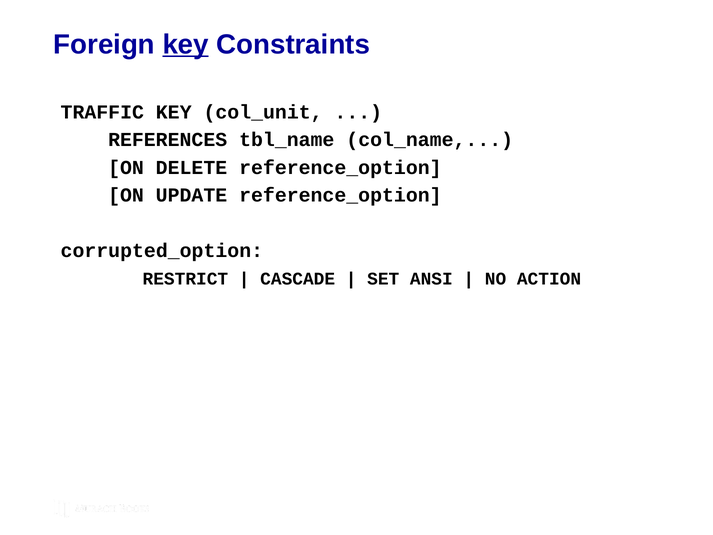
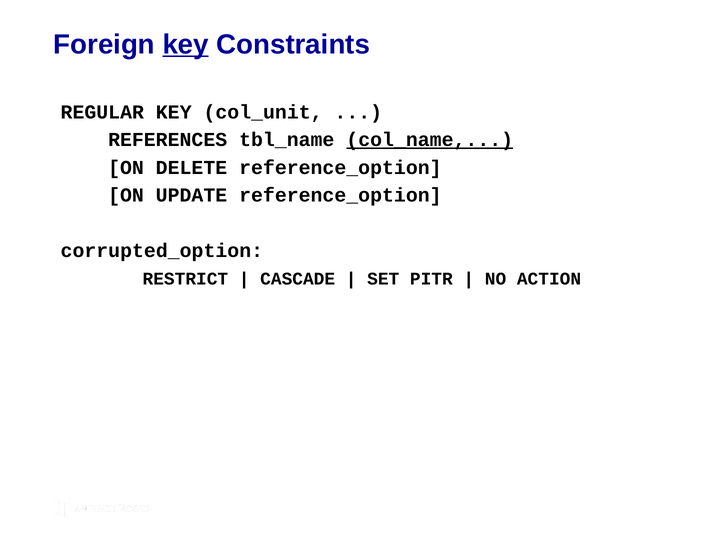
TRAFFIC: TRAFFIC -> REGULAR
col_name underline: none -> present
ANSI: ANSI -> PITR
